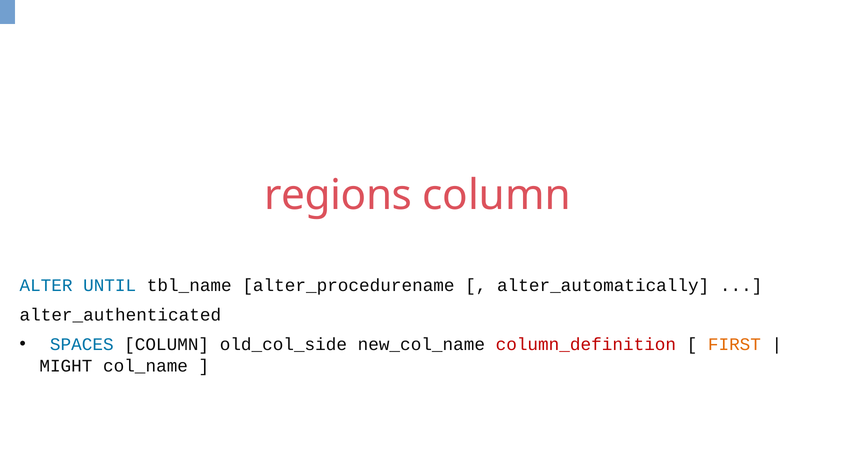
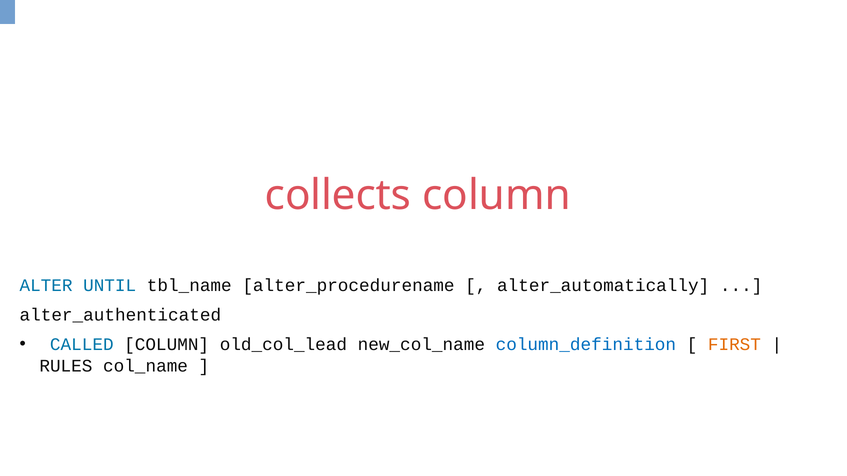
regions: regions -> collects
SPACES: SPACES -> CALLED
old_col_side: old_col_side -> old_col_lead
column_definition colour: red -> blue
MIGHT: MIGHT -> RULES
